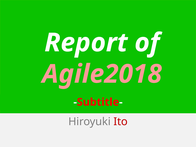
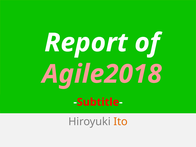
Ito colour: red -> orange
